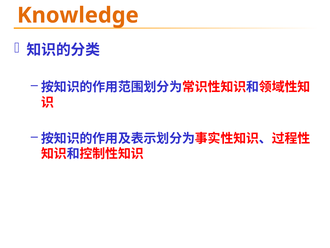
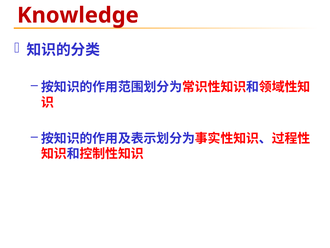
Knowledge colour: orange -> red
